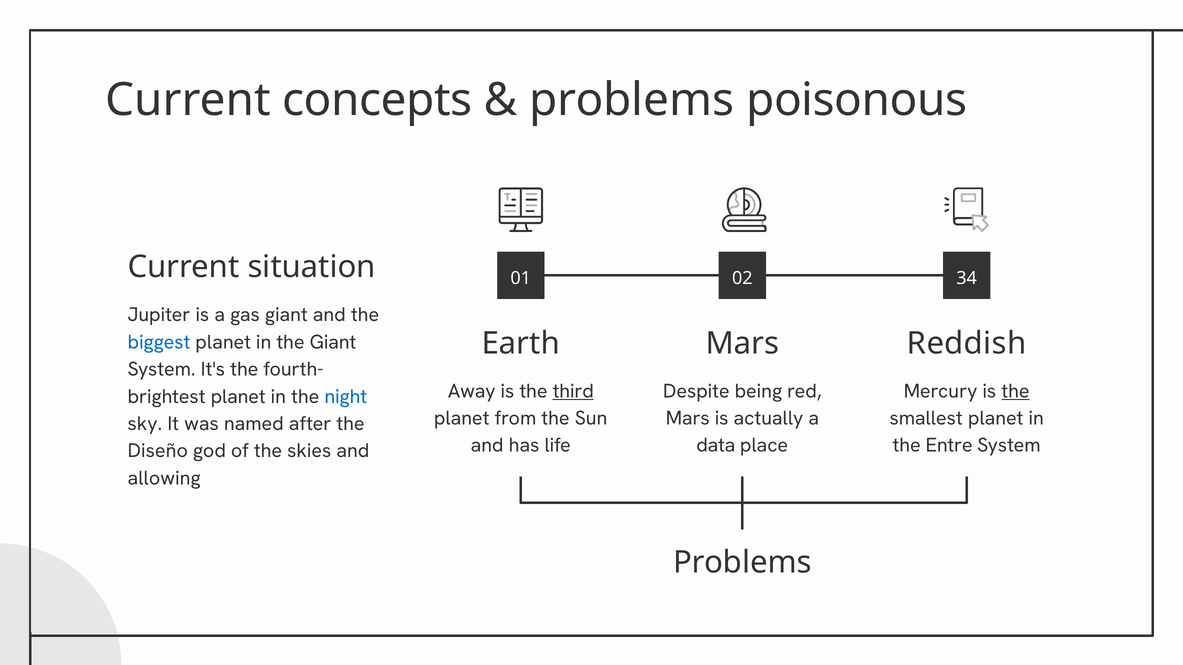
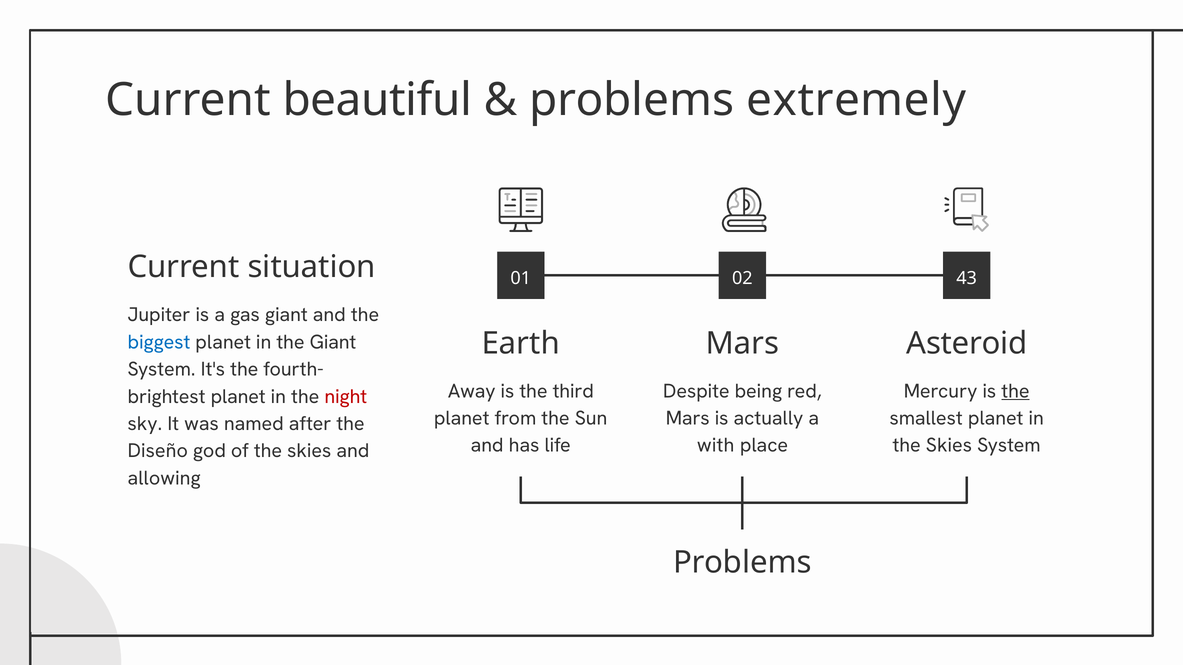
concepts: concepts -> beautiful
poisonous: poisonous -> extremely
34: 34 -> 43
Reddish: Reddish -> Asteroid
third underline: present -> none
night colour: blue -> red
data: data -> with
Entre at (949, 446): Entre -> Skies
